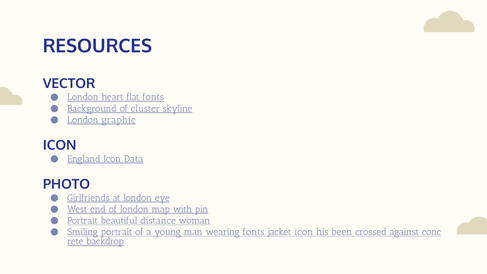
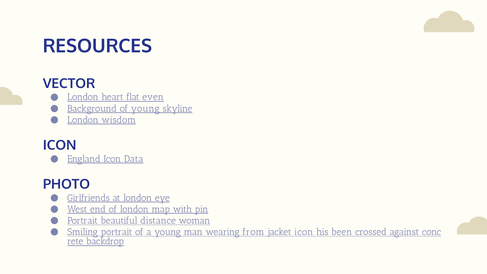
flat fonts: fonts -> even
of cluster: cluster -> young
graphic: graphic -> wisdom
wearing fonts: fonts -> from
